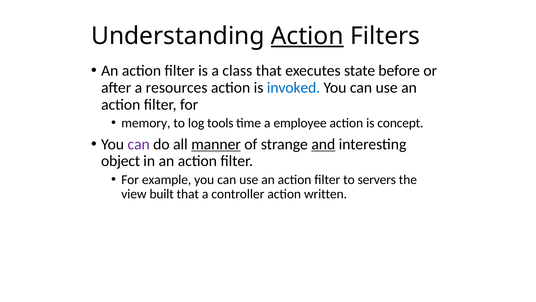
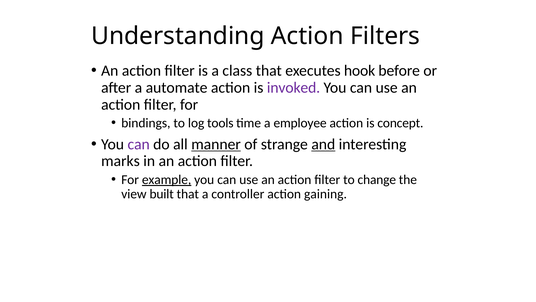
Action at (307, 36) underline: present -> none
state: state -> hook
resources: resources -> automate
invoked colour: blue -> purple
memory: memory -> bindings
object: object -> marks
example underline: none -> present
servers: servers -> change
written: written -> gaining
